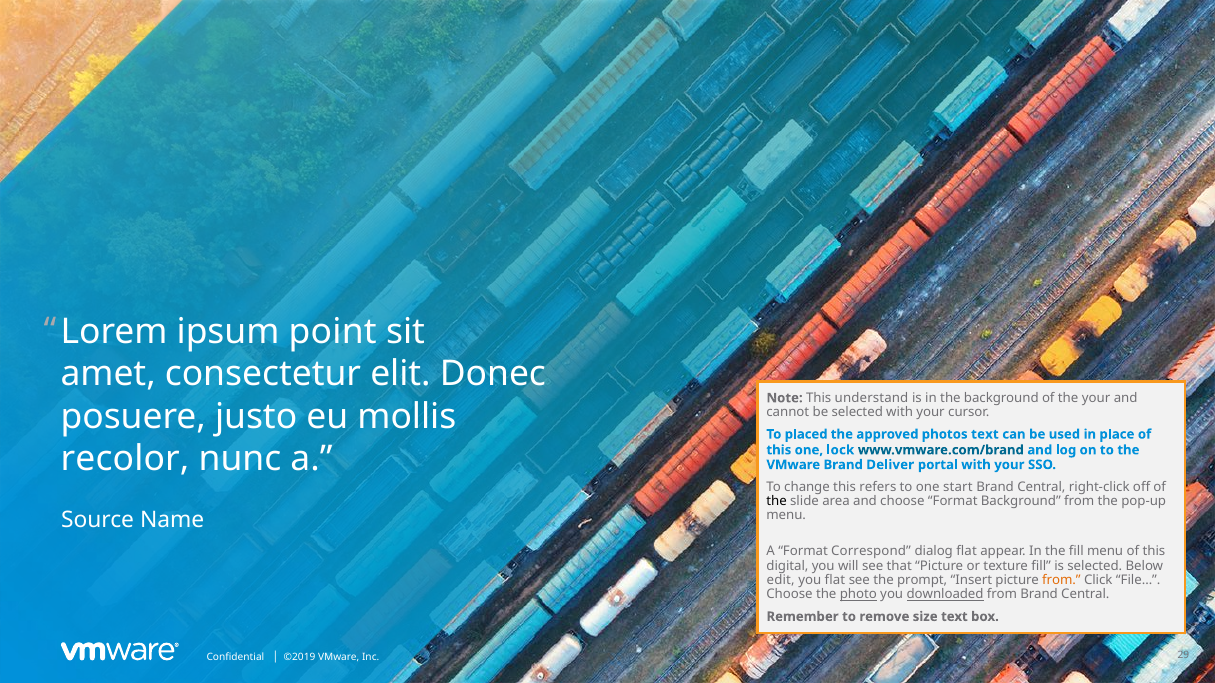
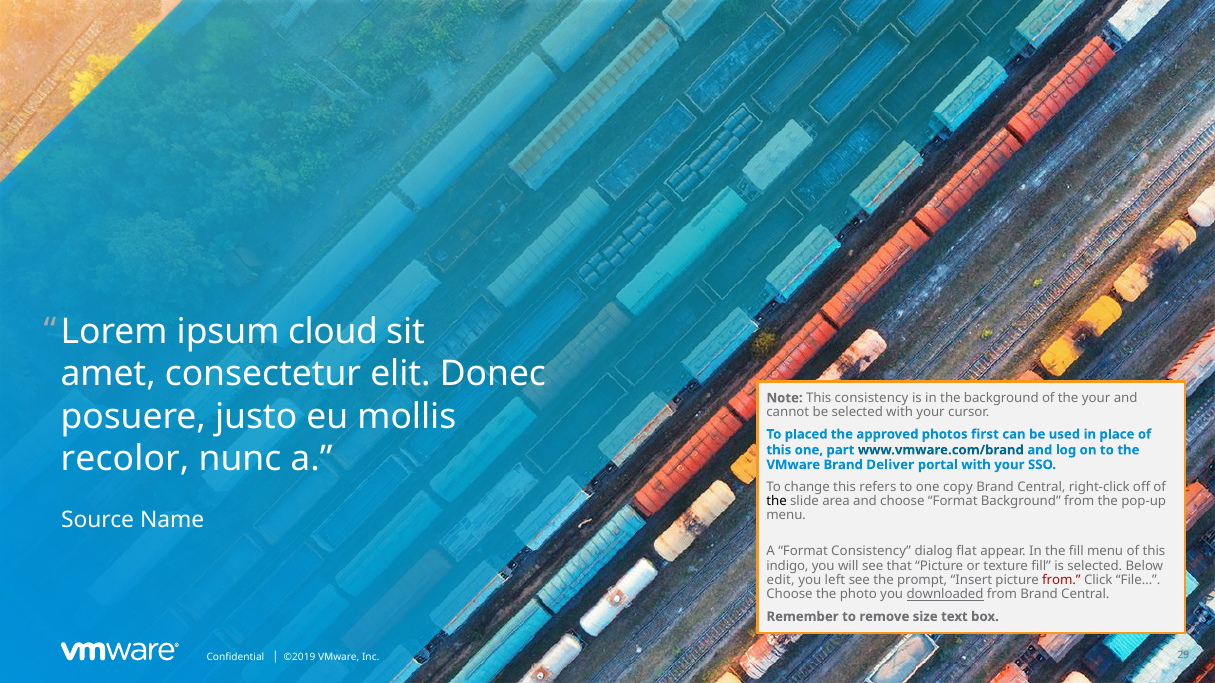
point: point -> cloud
This understand: understand -> consistency
photos text: text -> first
lock: lock -> part
start: start -> copy
Format Correspond: Correspond -> Consistency
digital: digital -> indigo
you flat: flat -> left
from at (1061, 581) colour: orange -> red
photo underline: present -> none
